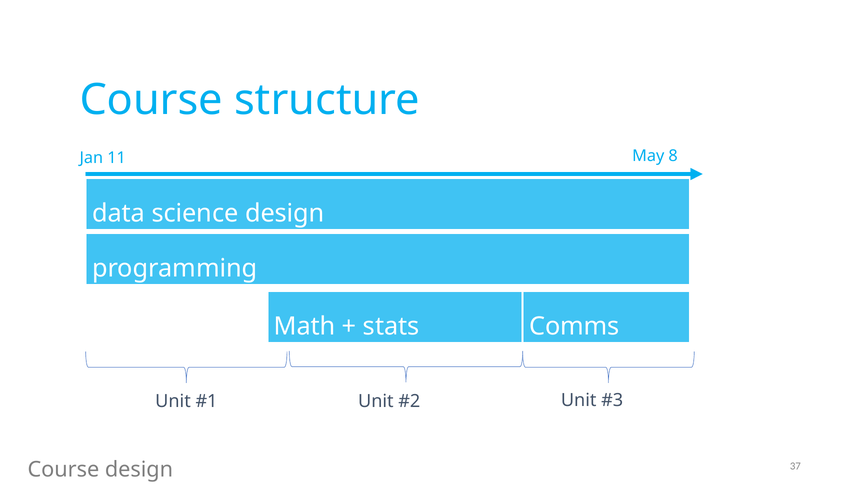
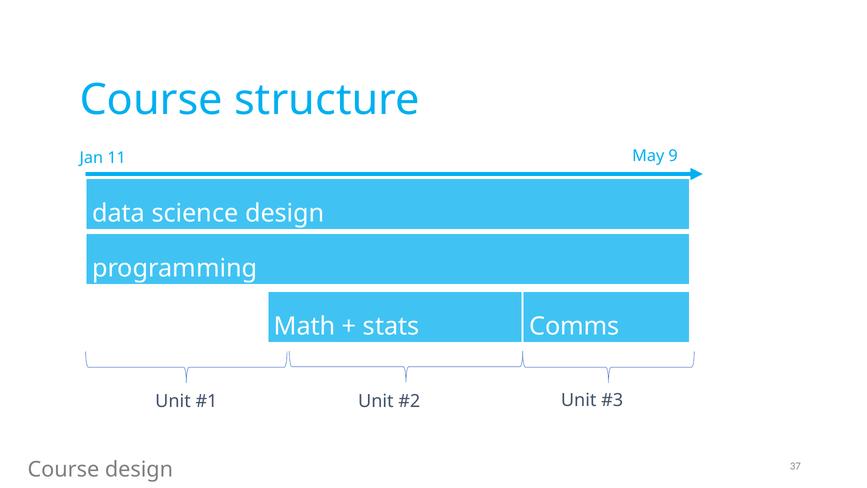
8: 8 -> 9
